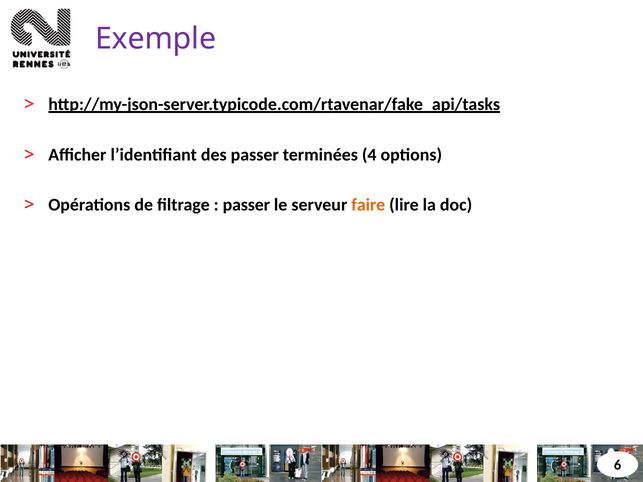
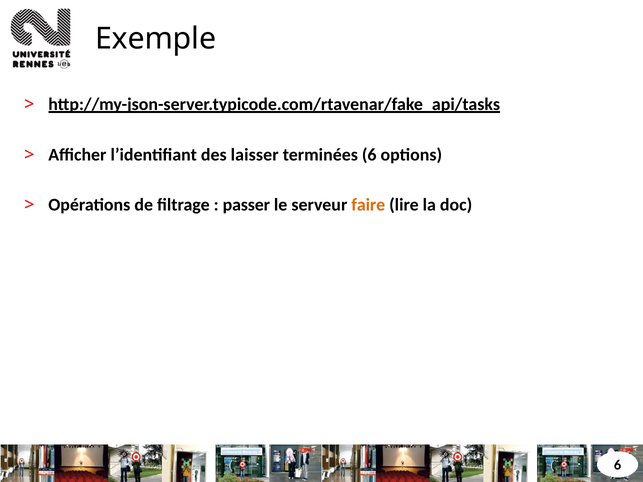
Exemple colour: purple -> black
des passer: passer -> laisser
terminées 4: 4 -> 6
